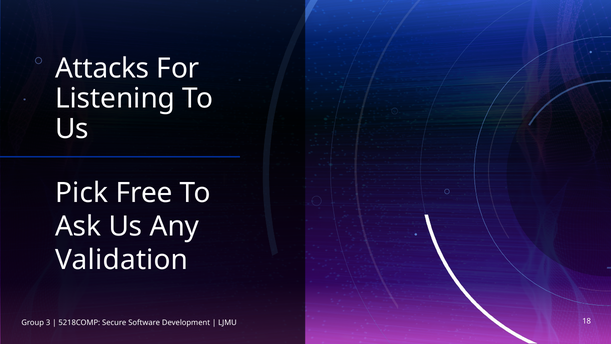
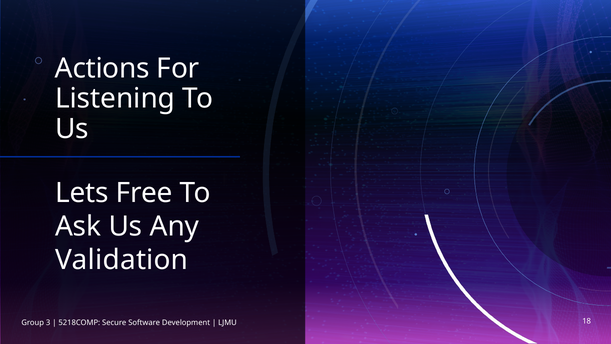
Attacks: Attacks -> Actions
Pick: Pick -> Lets
